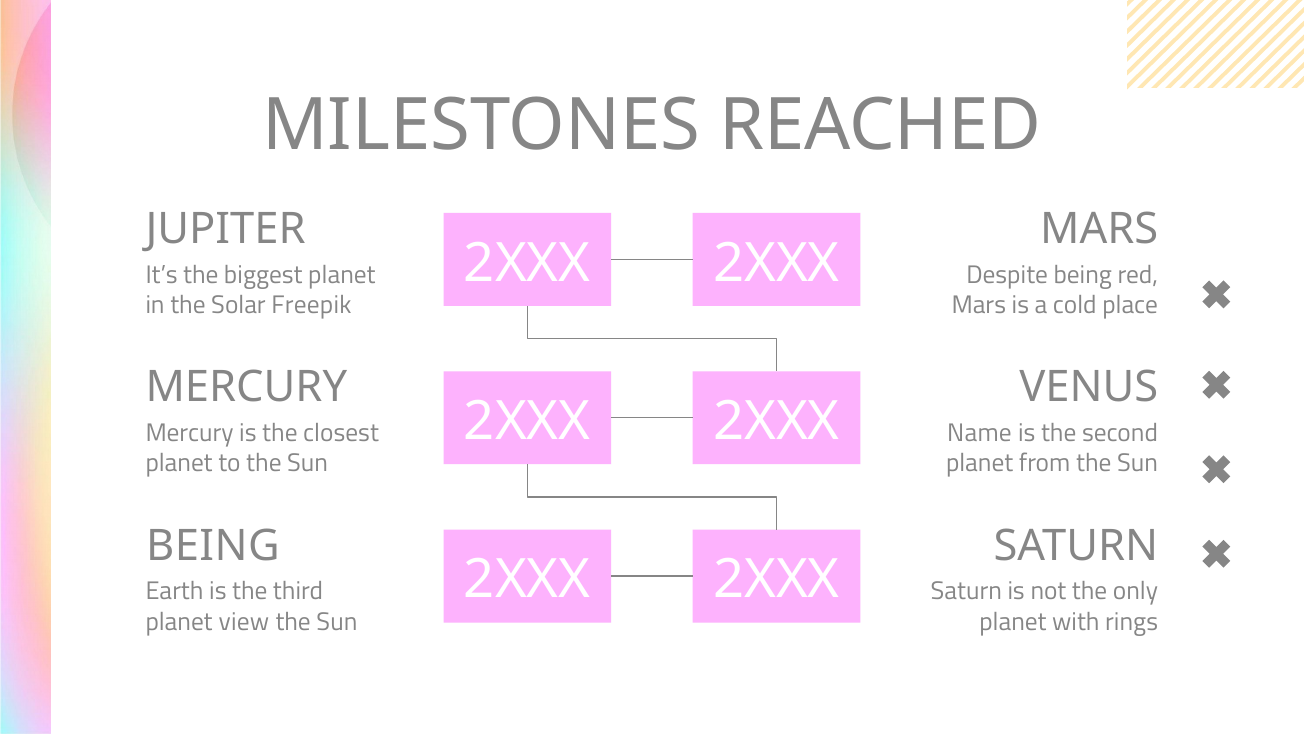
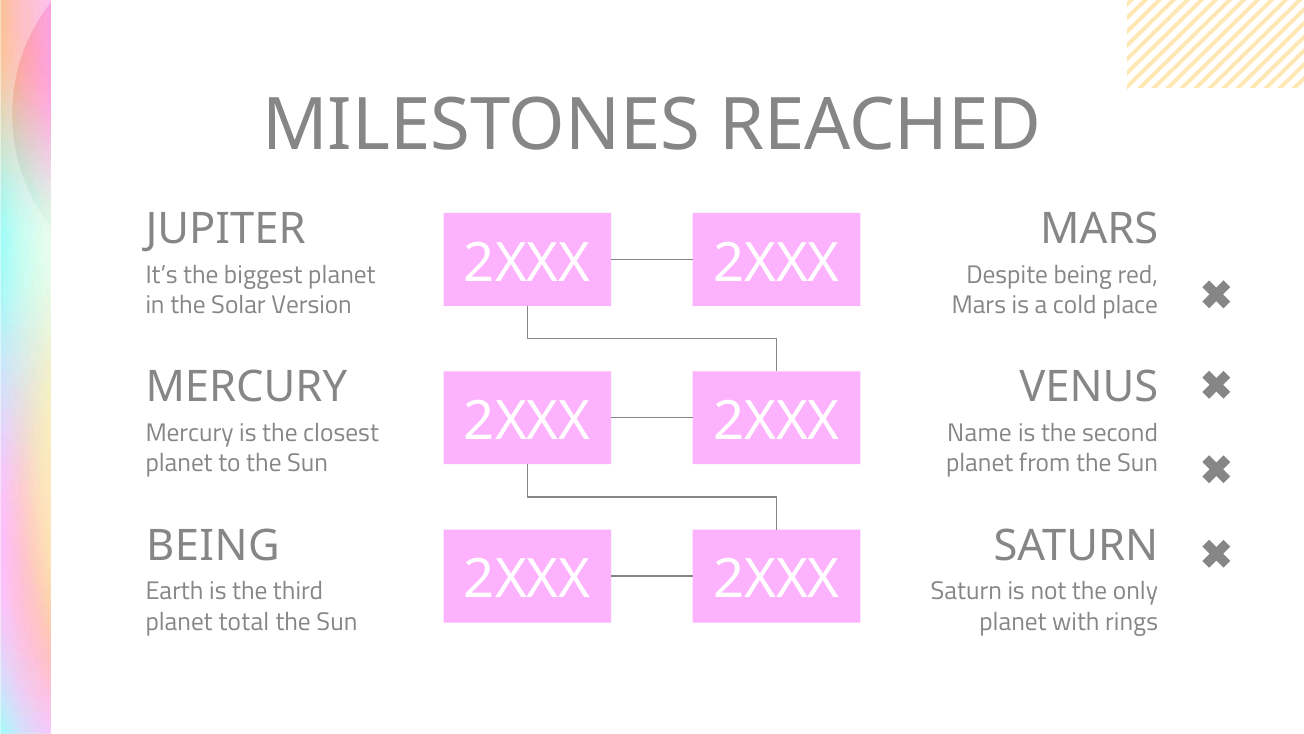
Freepik: Freepik -> Version
view: view -> total
